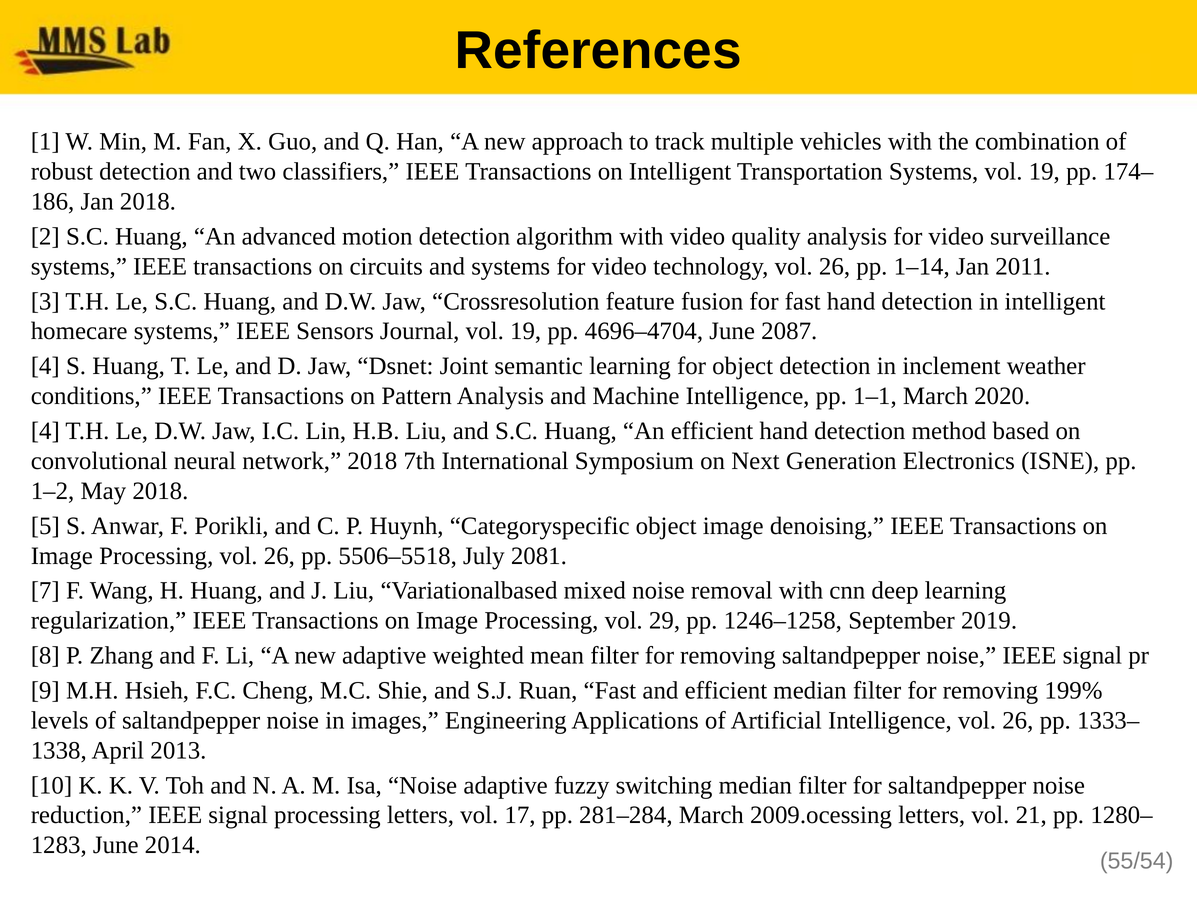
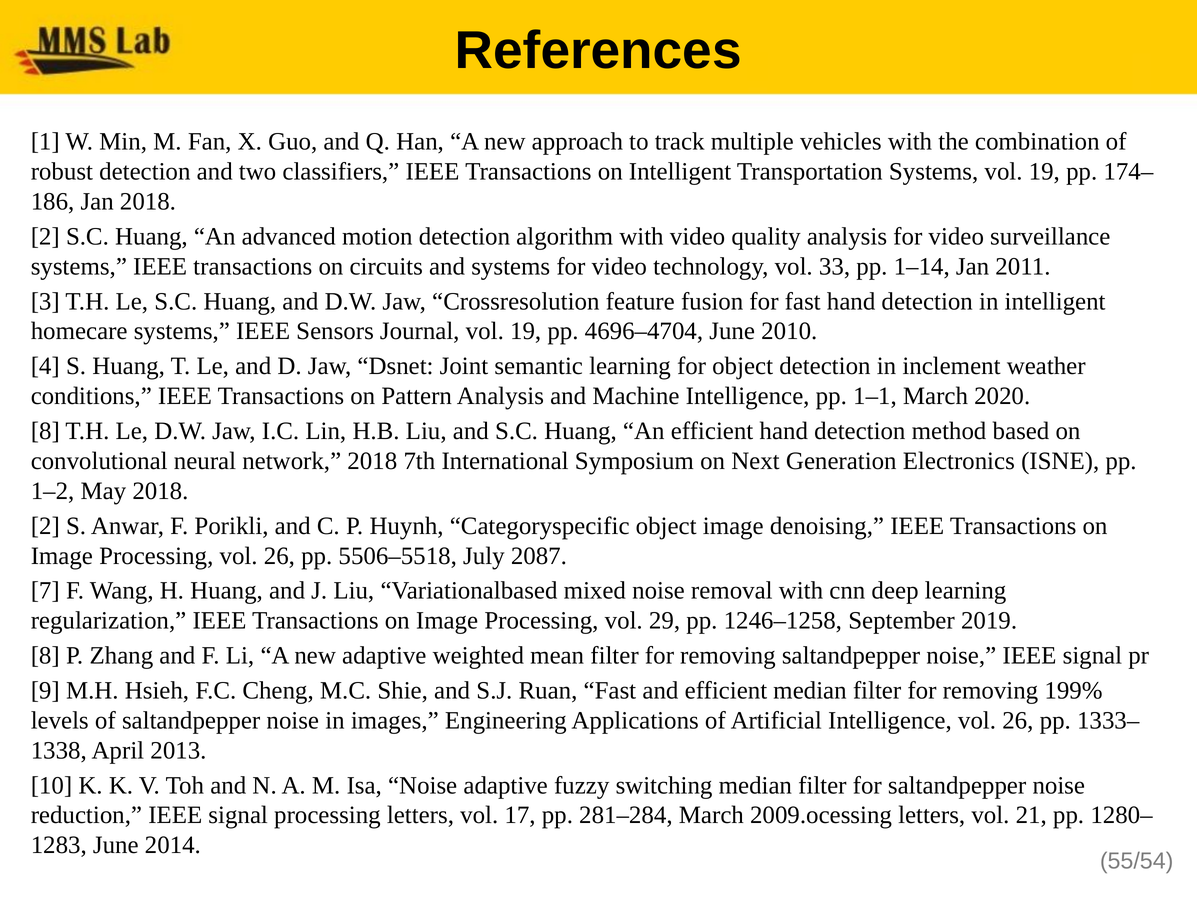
technology vol 26: 26 -> 33
2087: 2087 -> 2010
4 at (45, 431): 4 -> 8
5 at (45, 526): 5 -> 2
2081: 2081 -> 2087
